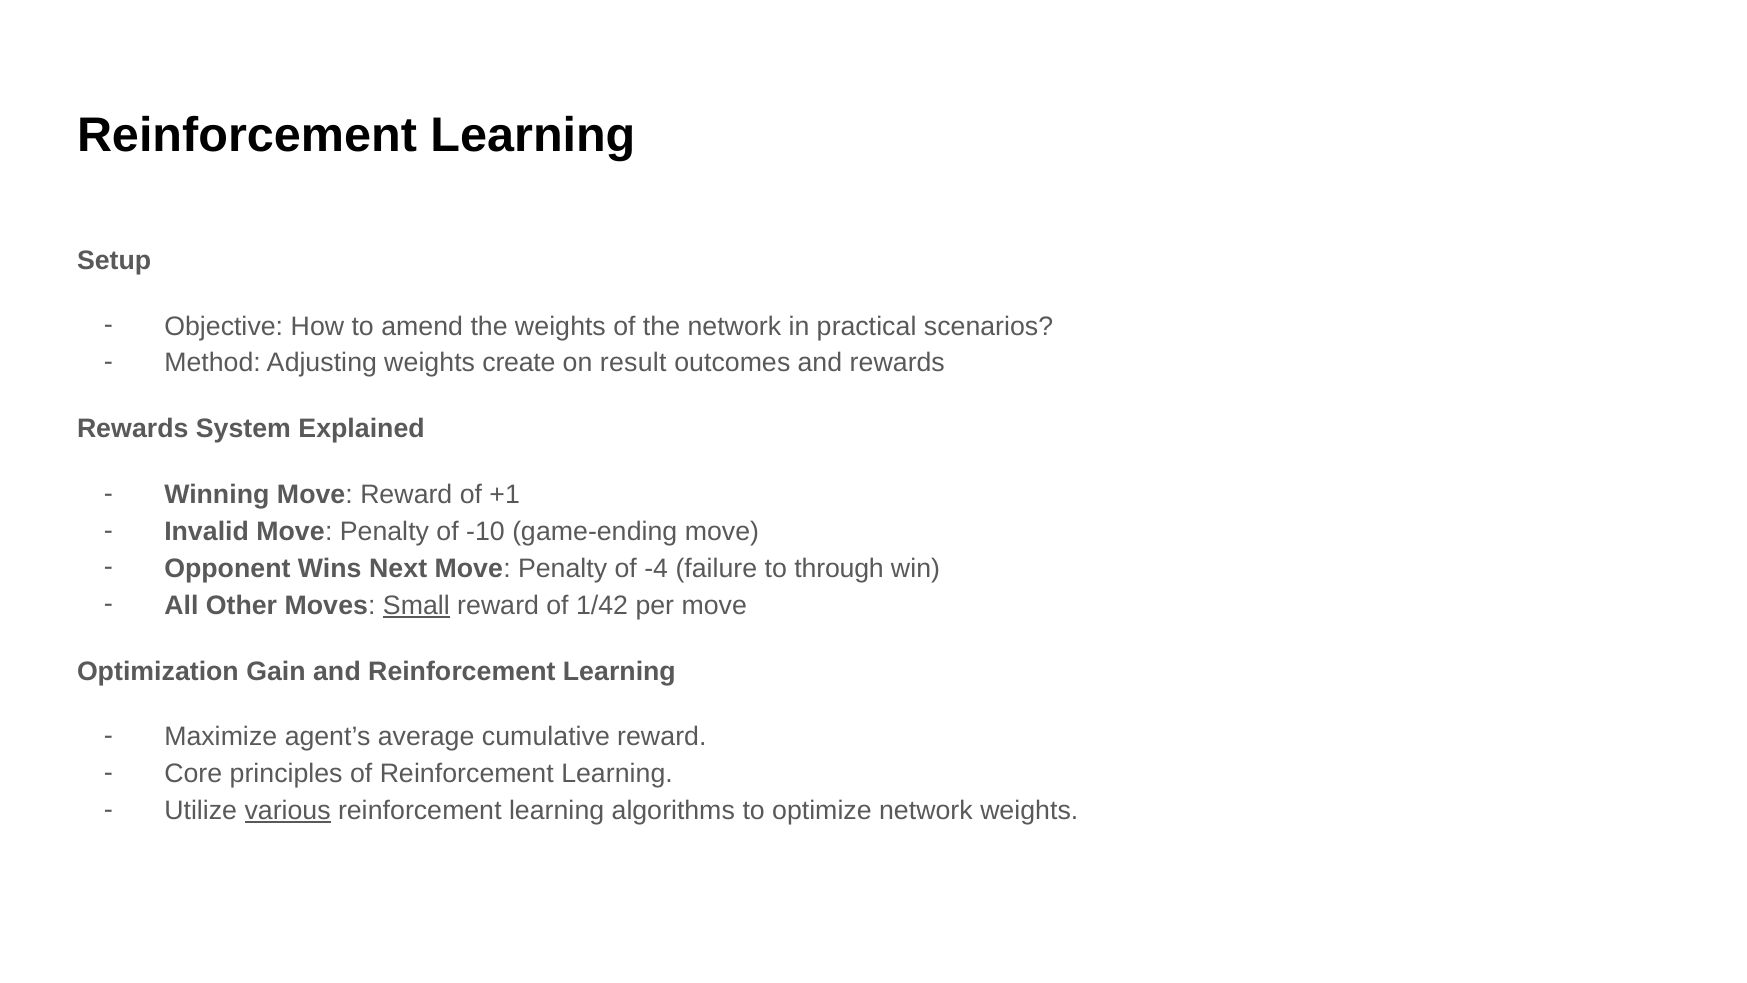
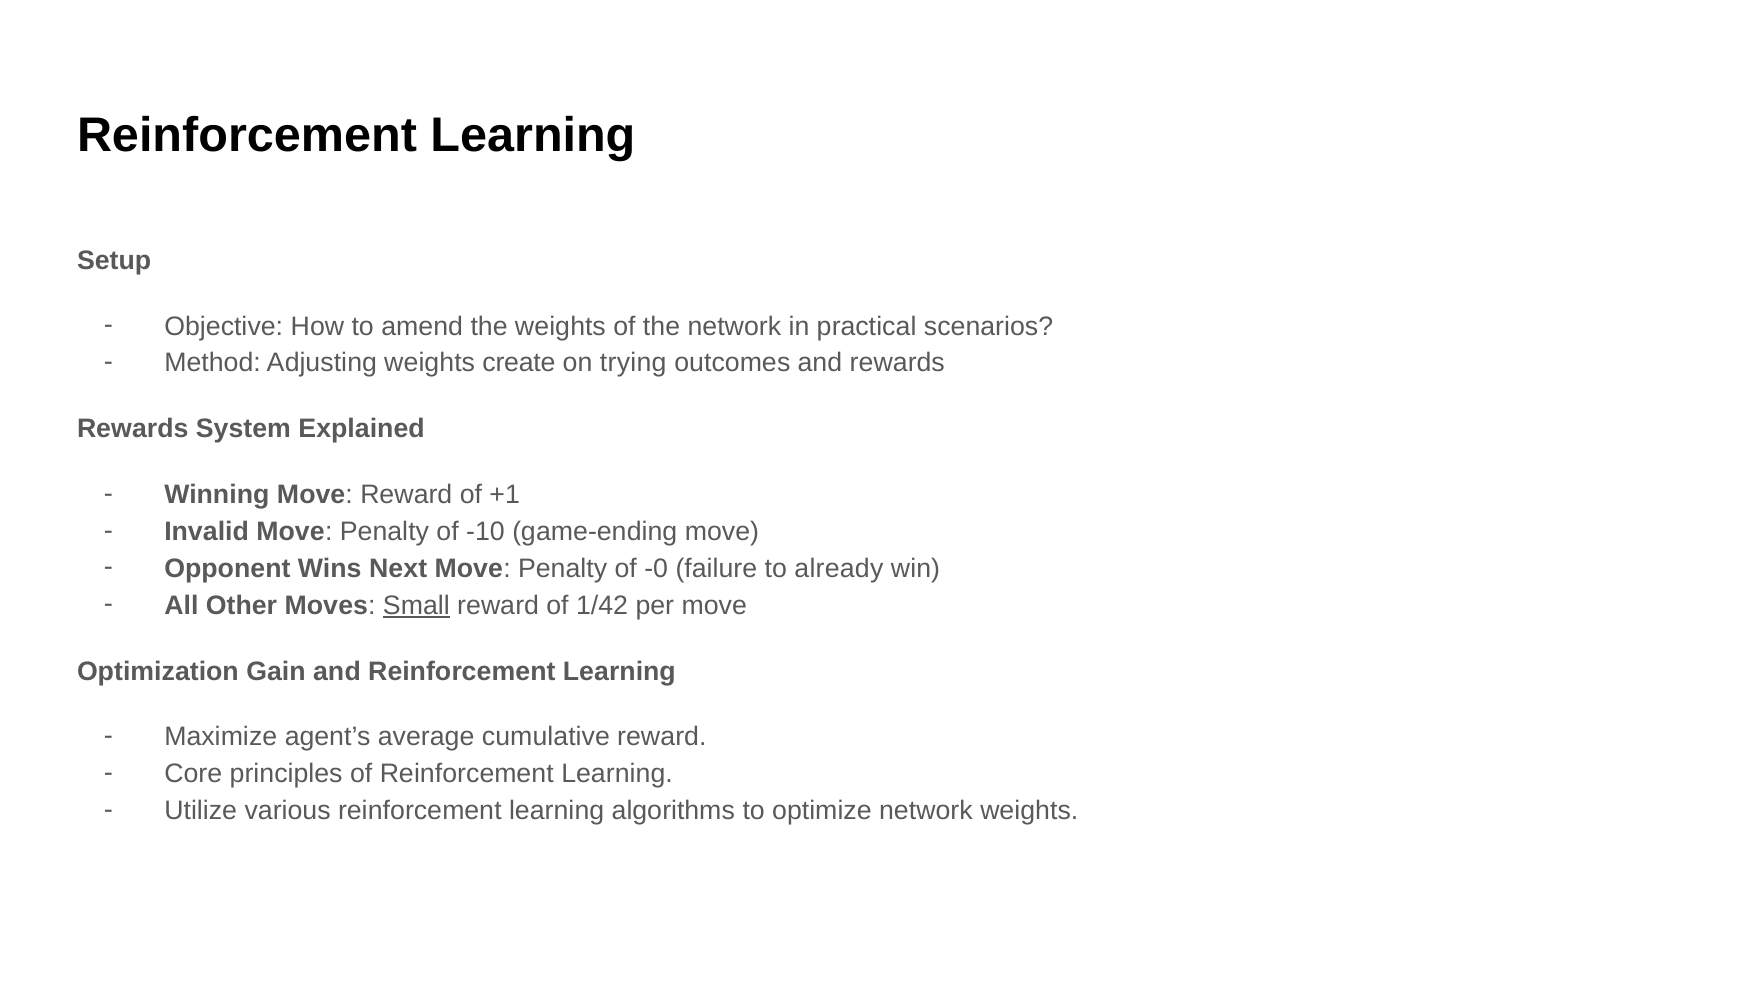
result: result -> trying
-4: -4 -> -0
through: through -> already
various underline: present -> none
